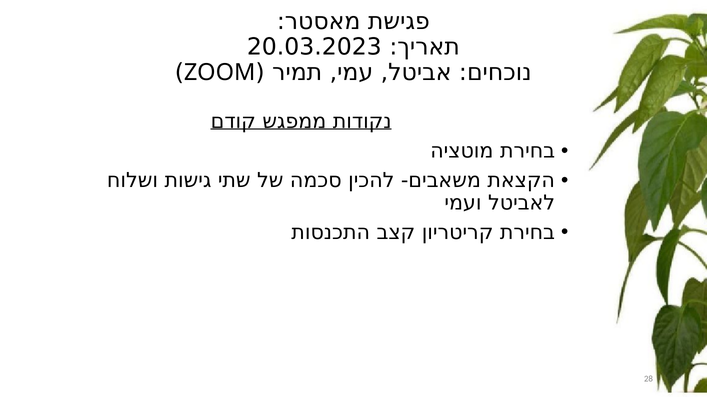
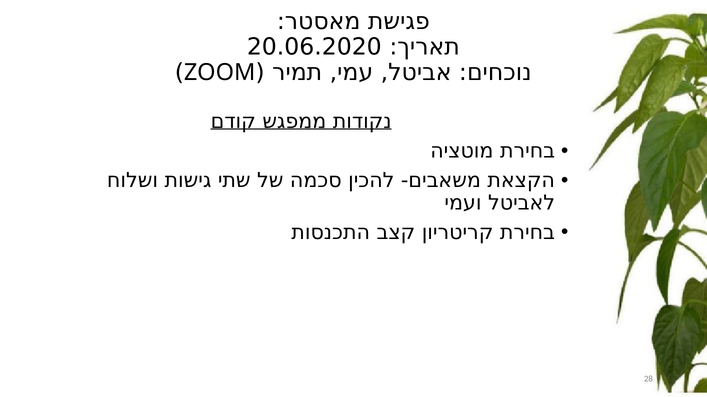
20.03.2023: 20.03.2023 -> 20.06.2020
